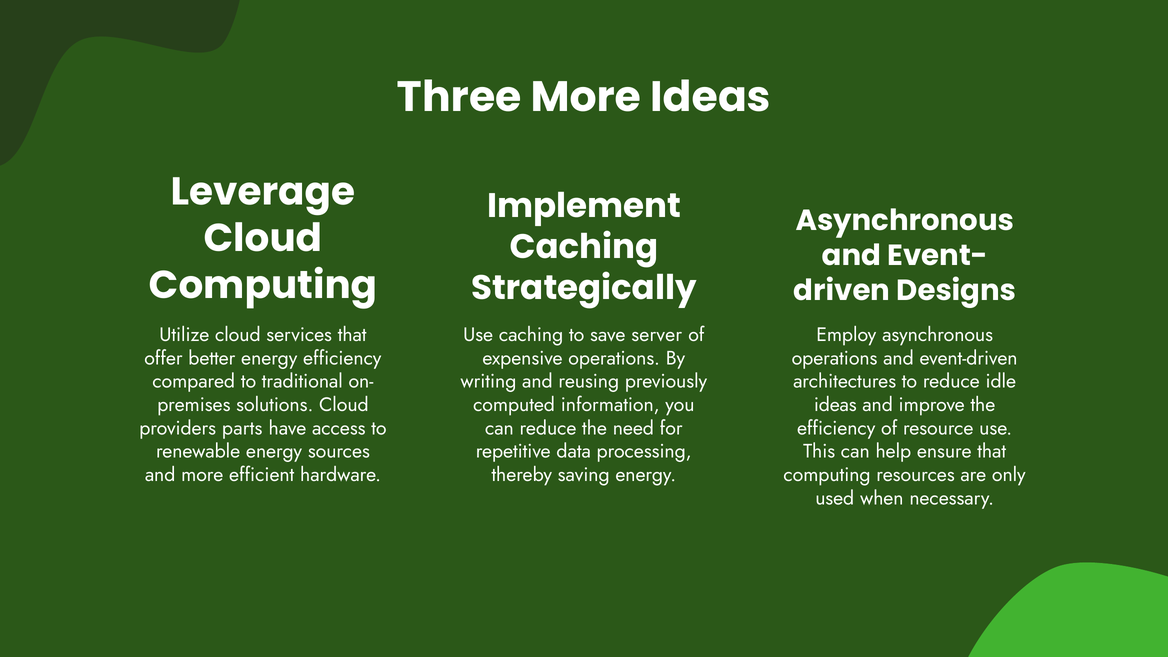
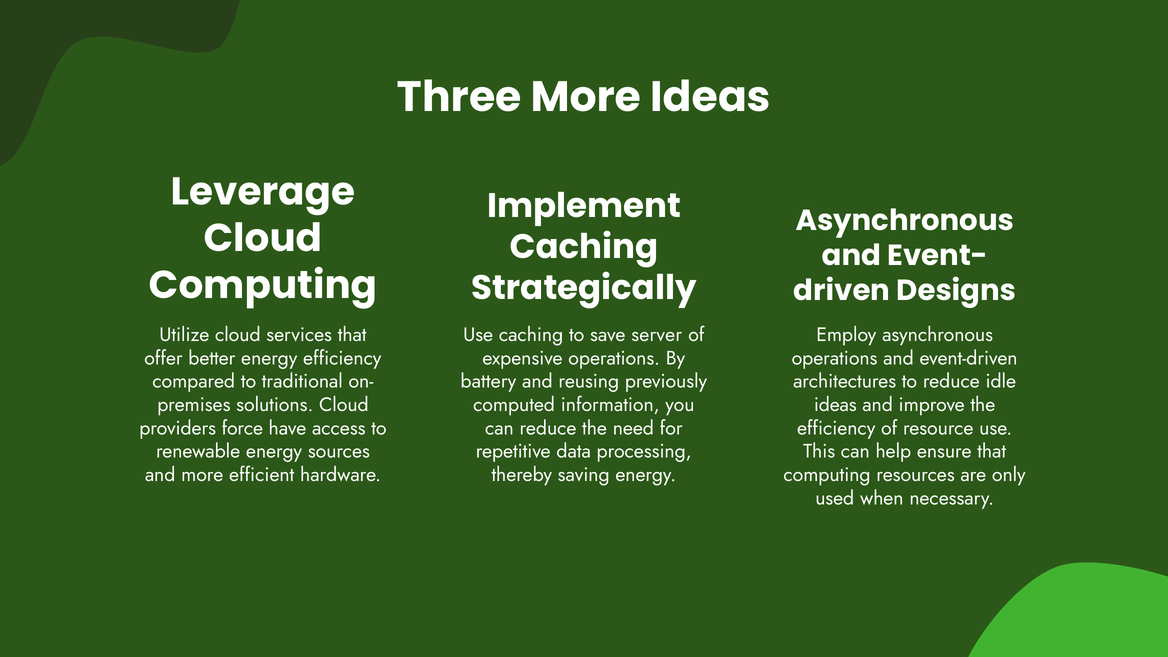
writing: writing -> battery
parts: parts -> force
